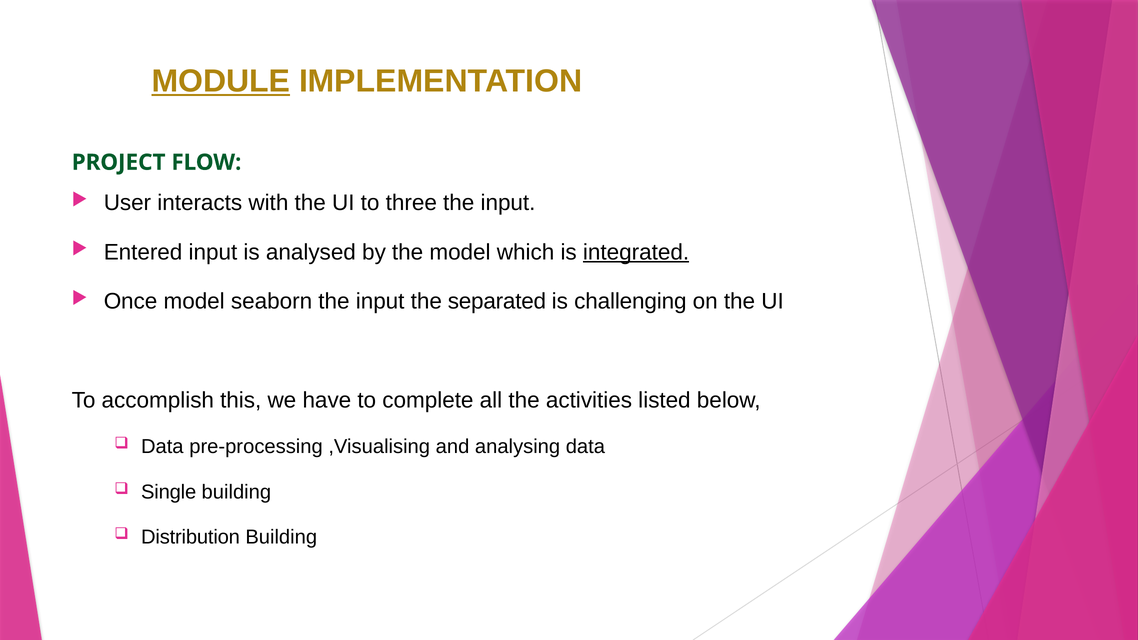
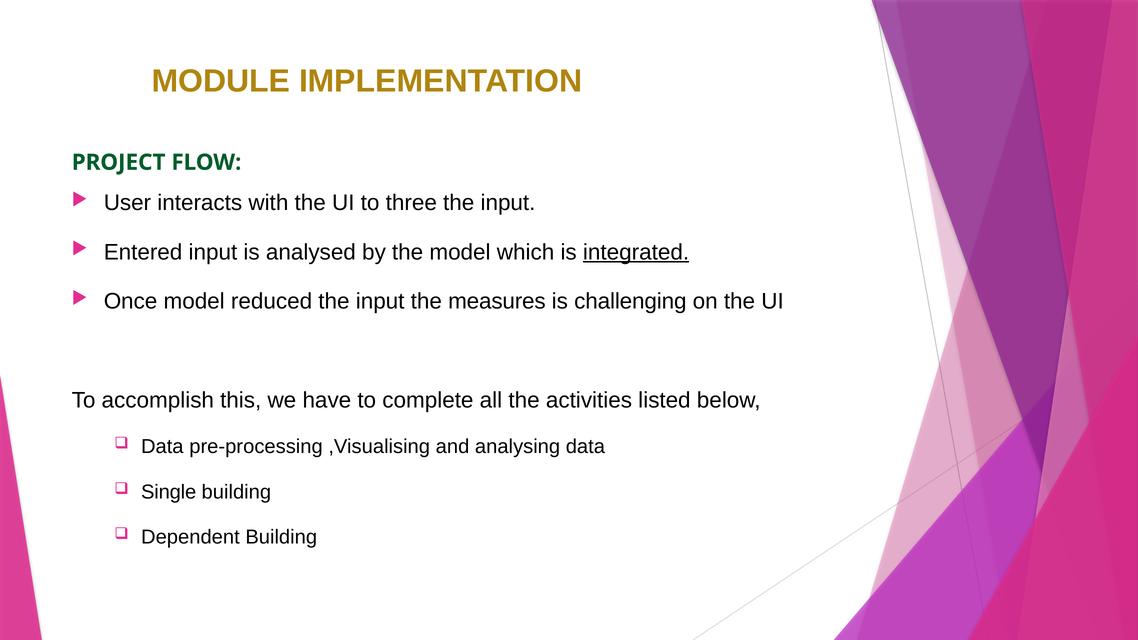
MODULE underline: present -> none
seaborn: seaborn -> reduced
separated: separated -> measures
Distribution: Distribution -> Dependent
